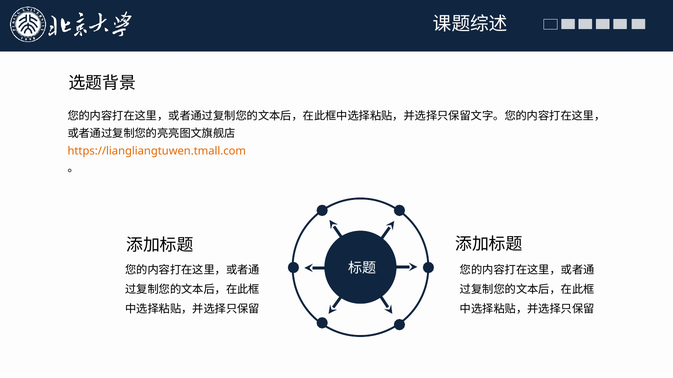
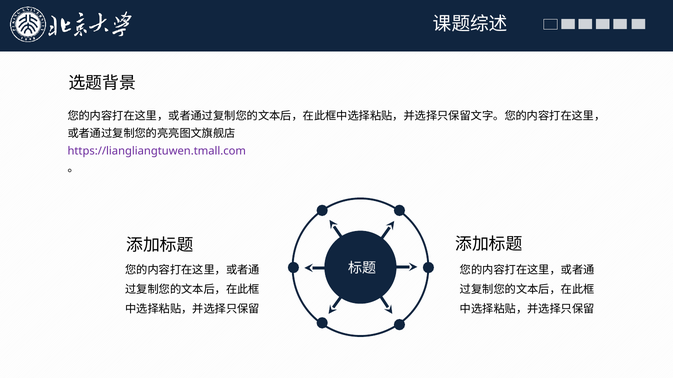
https://liangliangtuwen.tmall.com colour: orange -> purple
